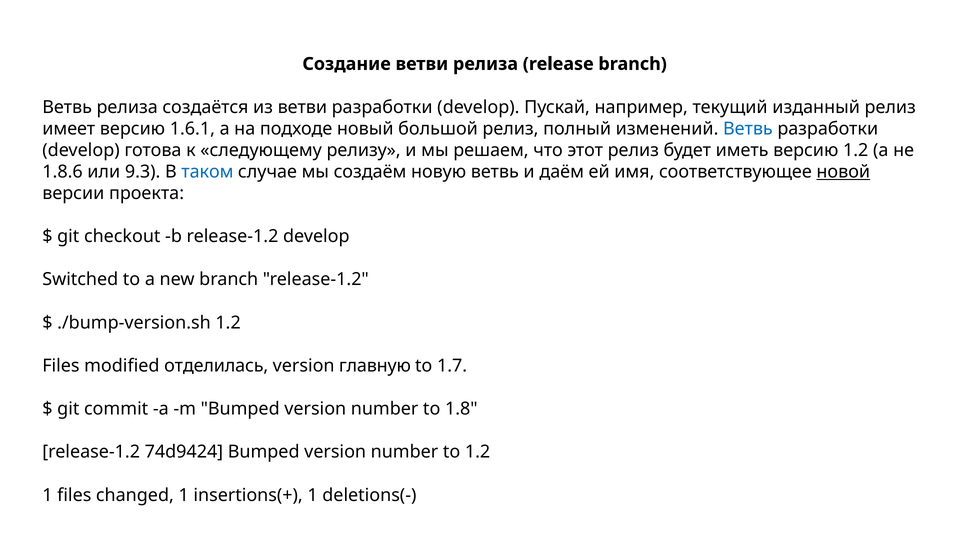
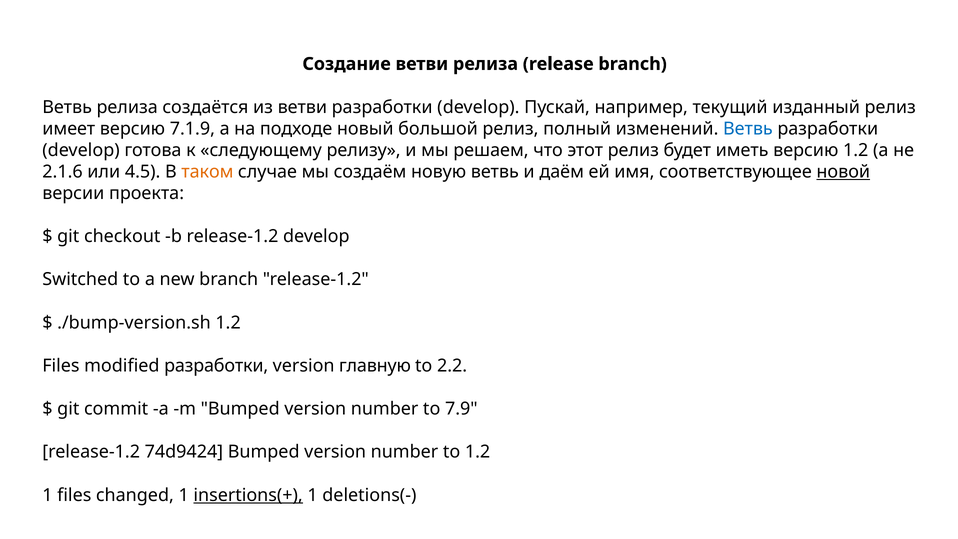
1.6.1: 1.6.1 -> 7.1.9
1.8.6: 1.8.6 -> 2.1.6
9.3: 9.3 -> 4.5
таком colour: blue -> orange
modified отделилась: отделилась -> разработки
1.7: 1.7 -> 2.2
1.8: 1.8 -> 7.9
insertions(+ underline: none -> present
